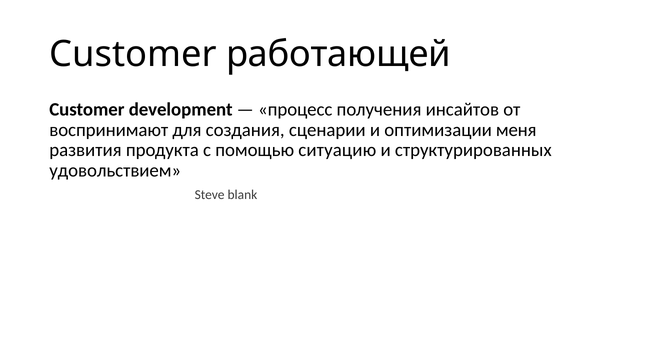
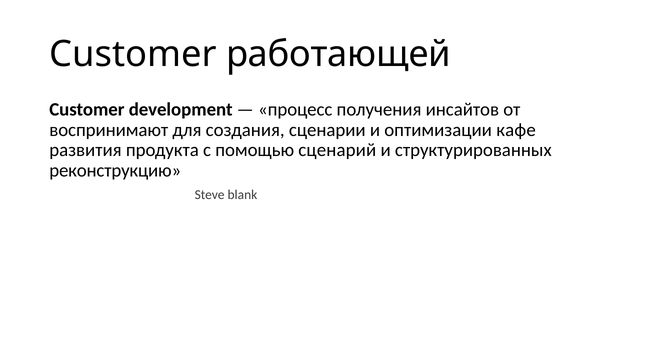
меня: меня -> кафе
ситуацию: ситуацию -> сценарий
удовольствием: удовольствием -> реконструкцию
